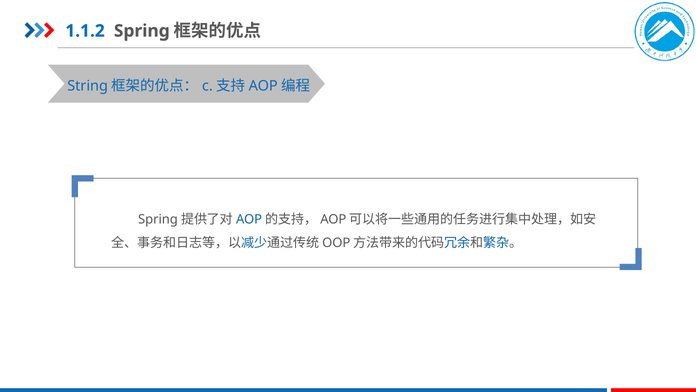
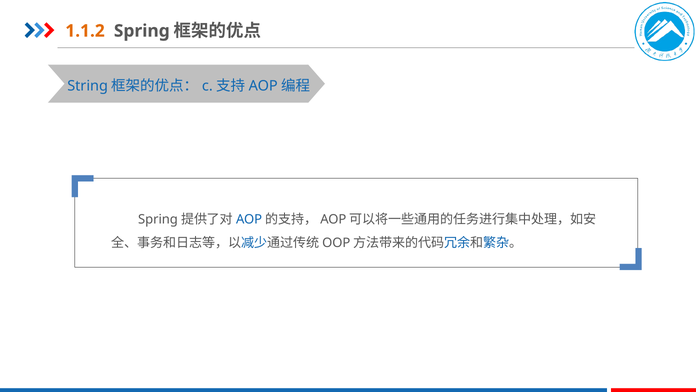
1.1.2 colour: blue -> orange
